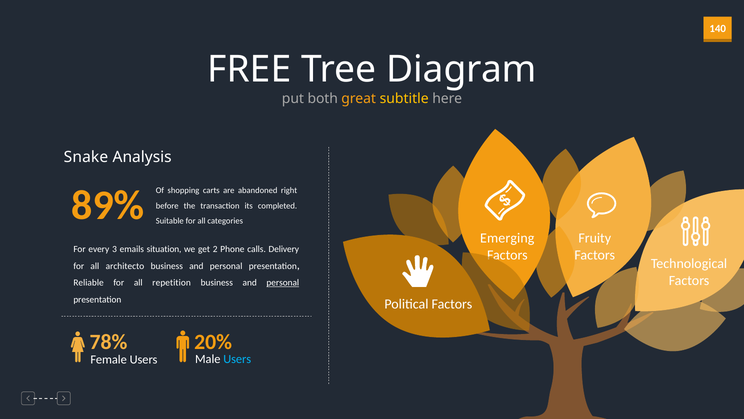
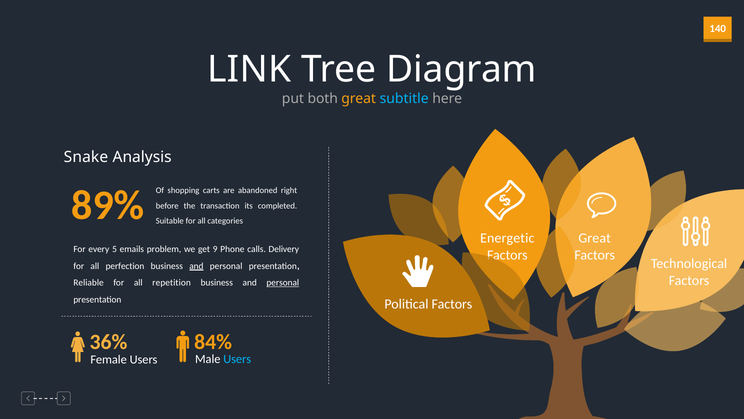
FREE: FREE -> LINK
subtitle colour: yellow -> light blue
Emerging: Emerging -> Energetic
Fruity at (595, 238): Fruity -> Great
3: 3 -> 5
situation: situation -> problem
2: 2 -> 9
architecto: architecto -> perfection
and at (196, 266) underline: none -> present
78%: 78% -> 36%
20%: 20% -> 84%
